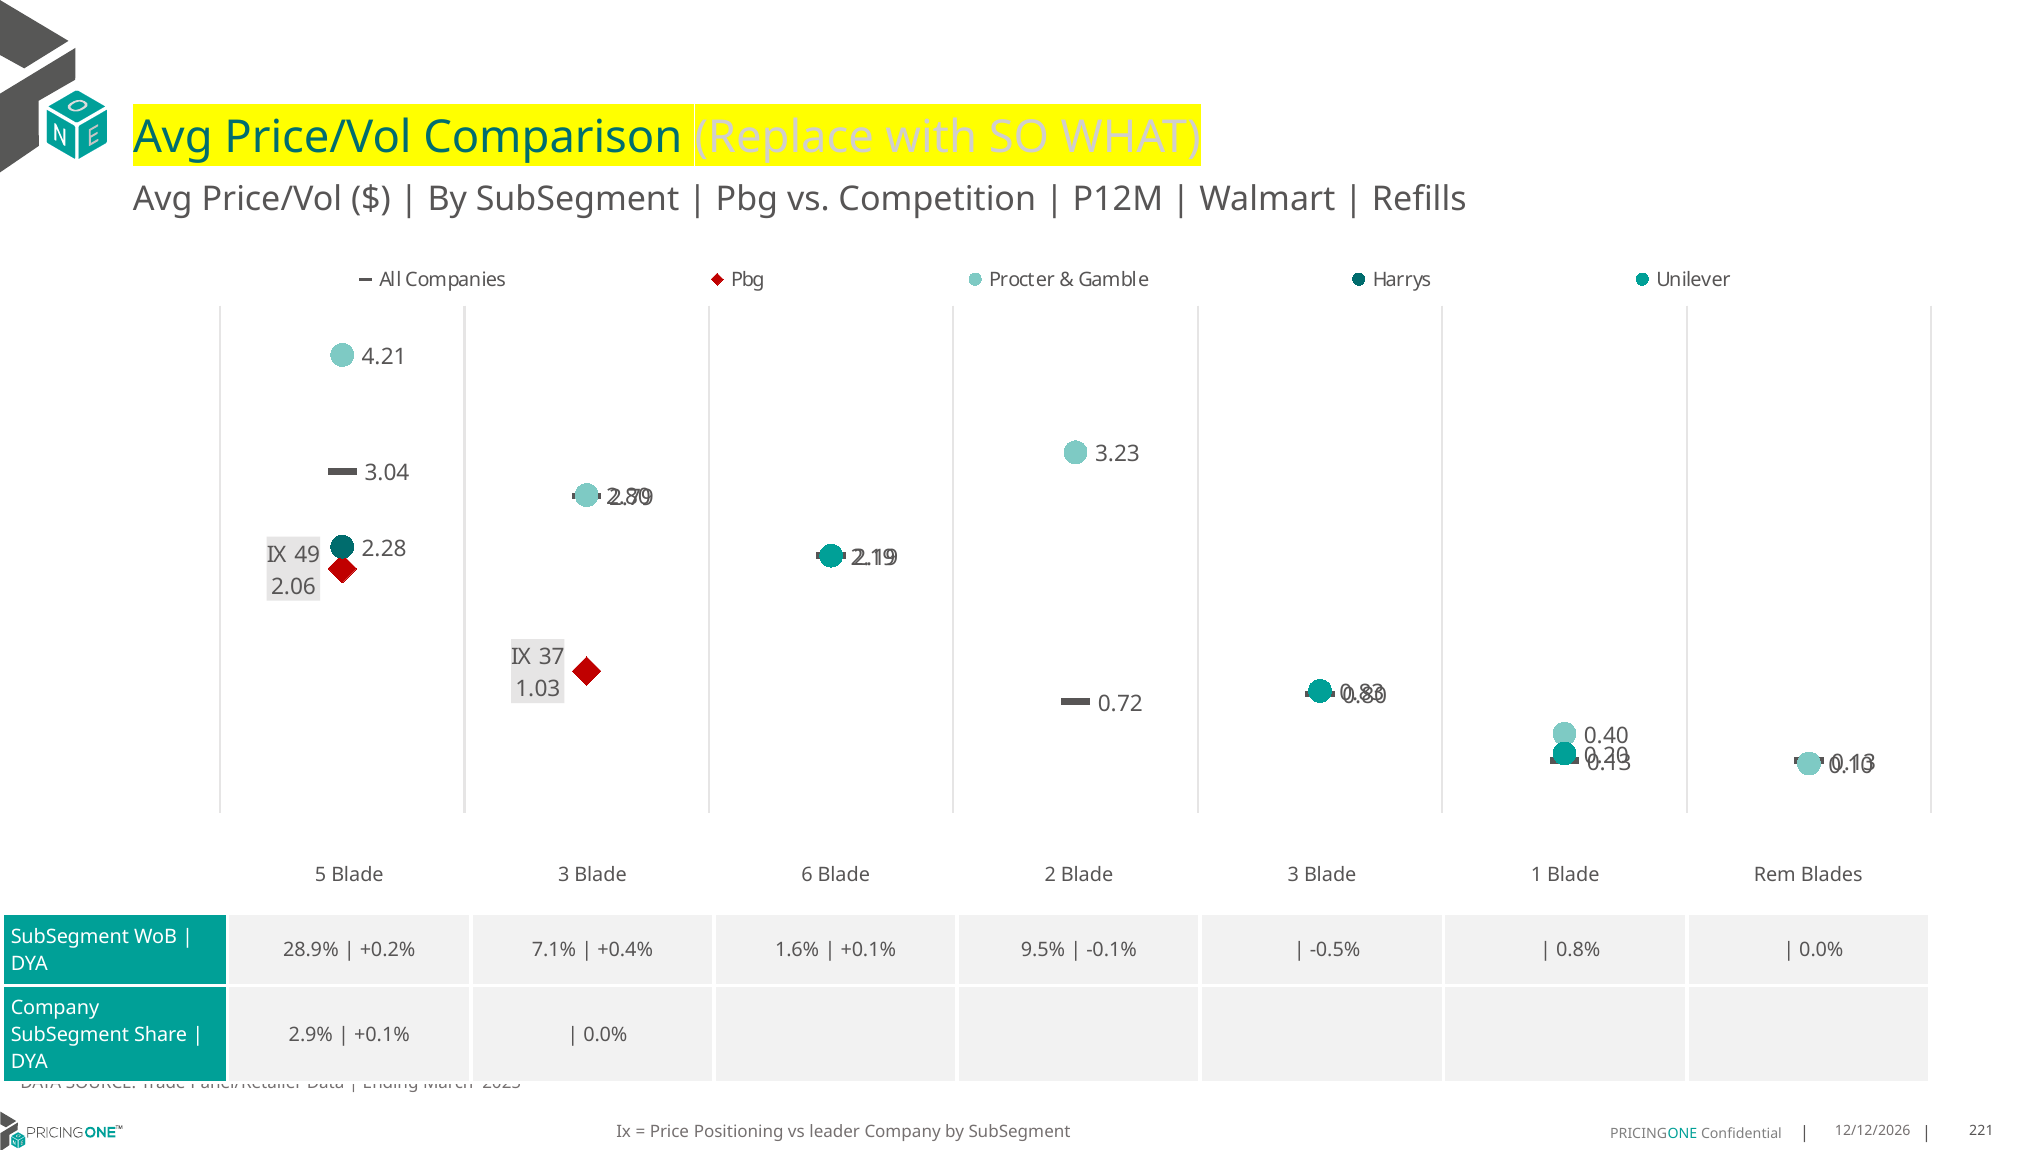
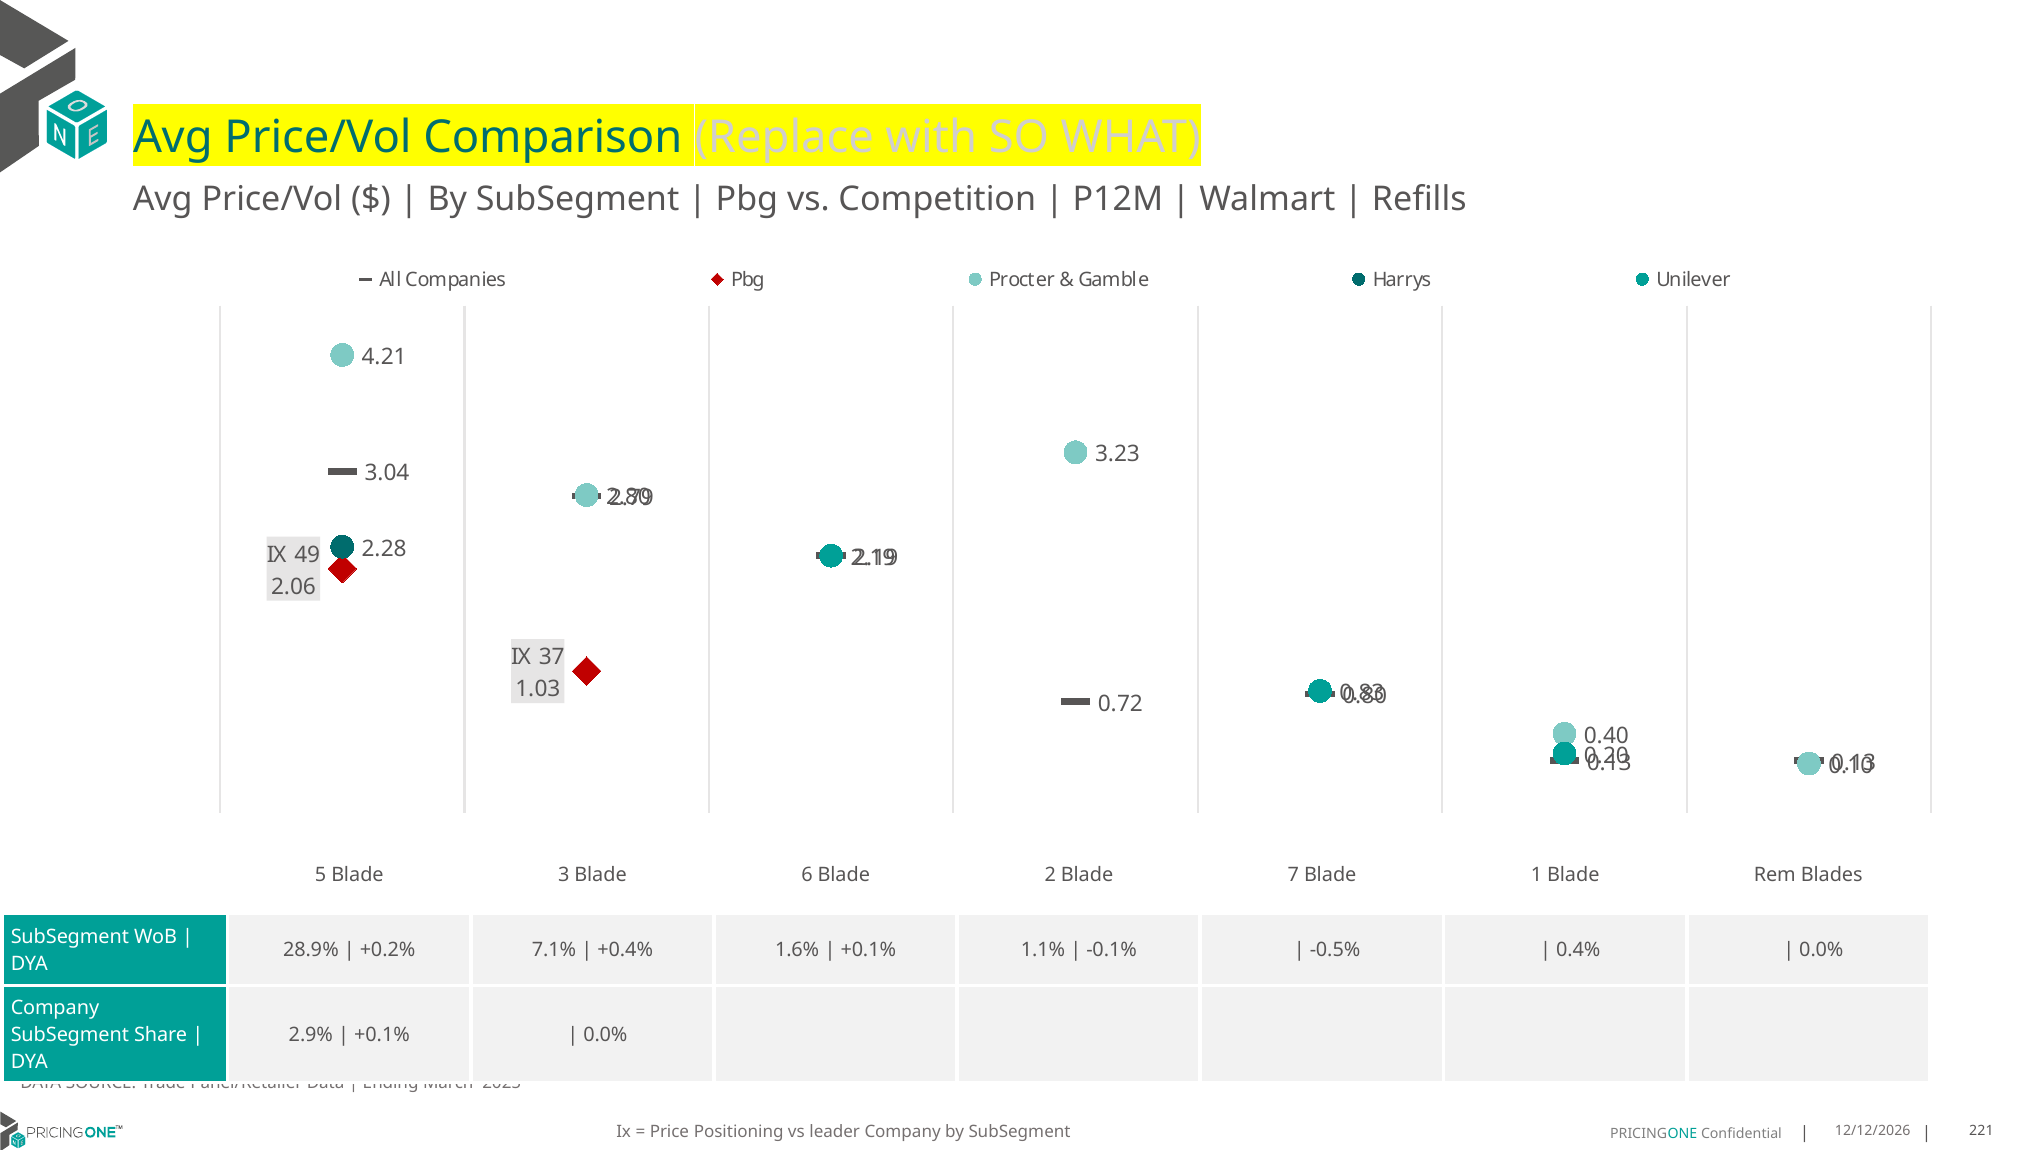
2 Blade 3: 3 -> 7
9.5%: 9.5% -> 1.1%
0.8%: 0.8% -> 0.4%
